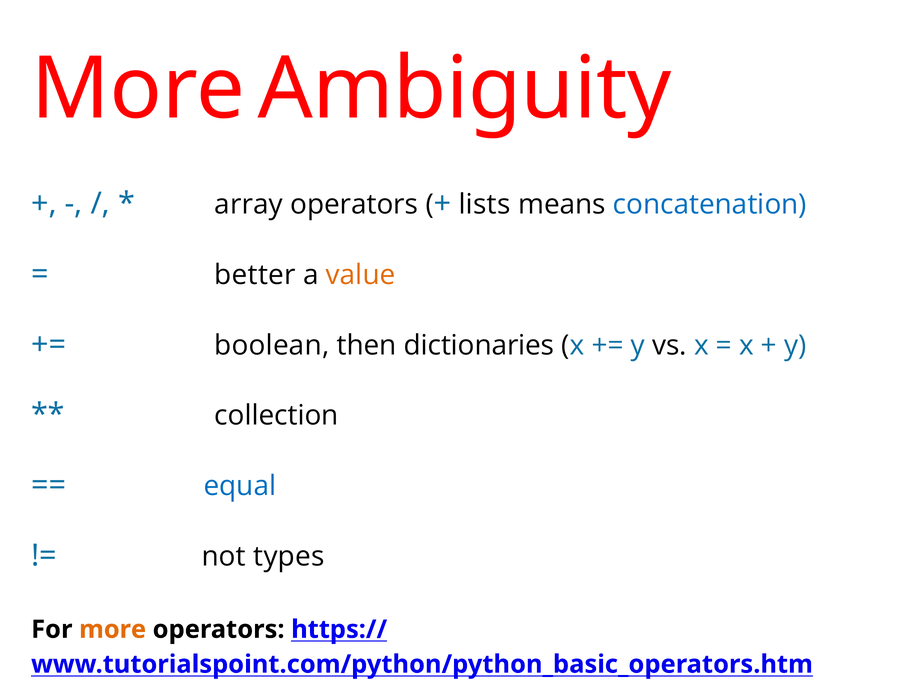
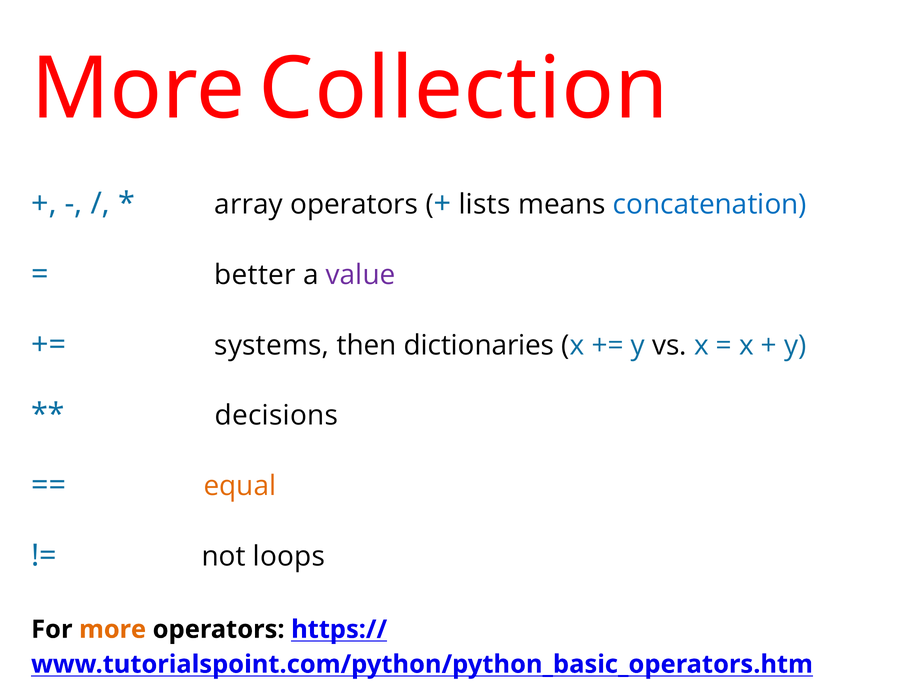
Ambiguity: Ambiguity -> Collection
value colour: orange -> purple
boolean: boolean -> systems
collection: collection -> decisions
equal colour: blue -> orange
types: types -> loops
